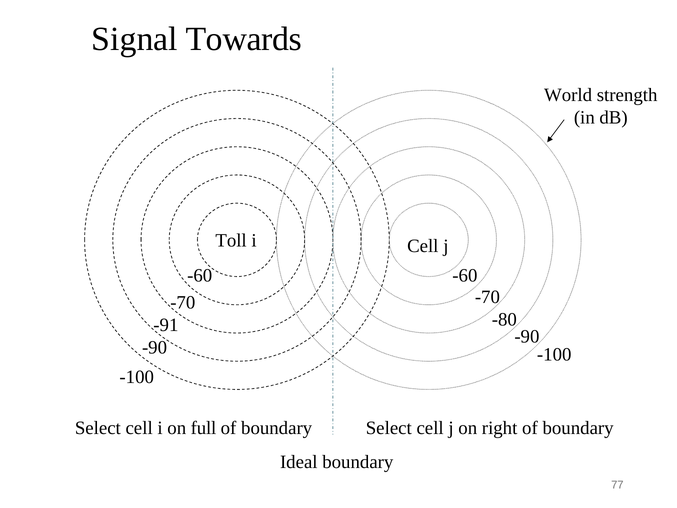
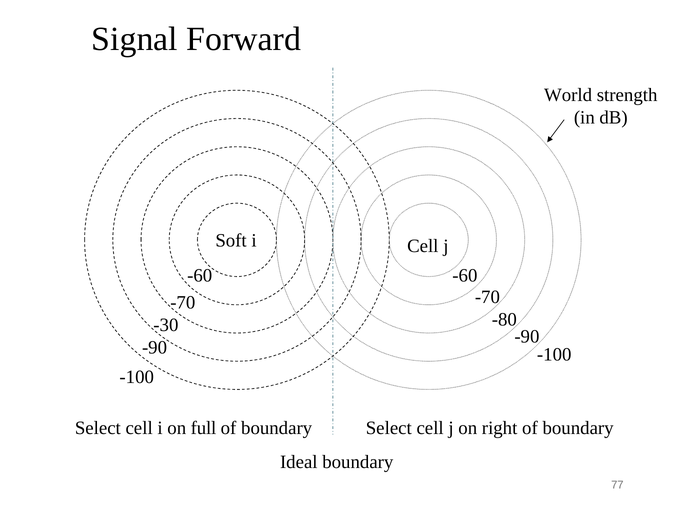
Towards: Towards -> Forward
Toll: Toll -> Soft
-91: -91 -> -30
